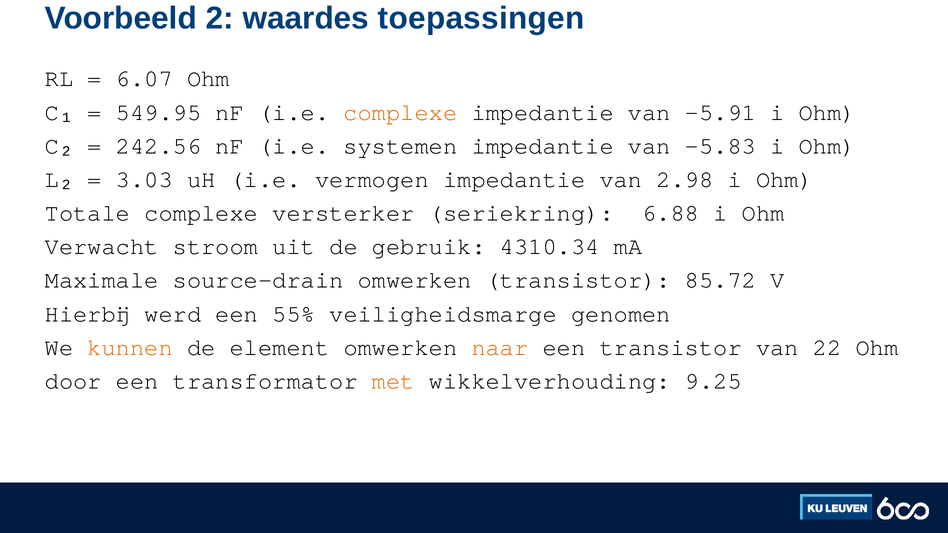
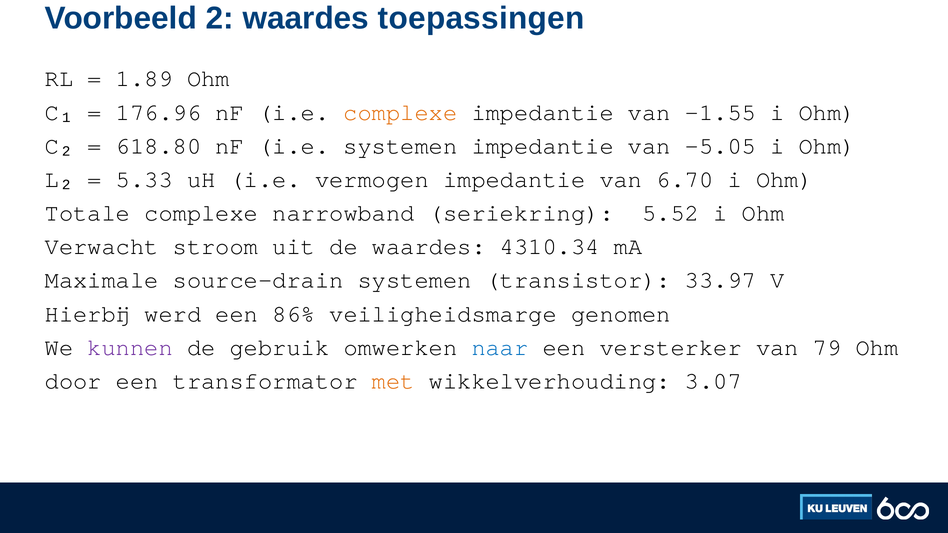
6.07: 6.07 -> 1.89
549.95: 549.95 -> 176.96
-5.91: -5.91 -> -1.55
242.56: 242.56 -> 618.80
-5.83: -5.83 -> -5.05
3.03: 3.03 -> 5.33
2.98: 2.98 -> 6.70
versterker: versterker -> narrowband
6.88: 6.88 -> 5.52
de gebruik: gebruik -> waardes
source-drain omwerken: omwerken -> systemen
85.72: 85.72 -> 33.97
55%: 55% -> 86%
kunnen colour: orange -> purple
element: element -> gebruik
naar colour: orange -> blue
een transistor: transistor -> versterker
22: 22 -> 79
9.25: 9.25 -> 3.07
